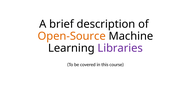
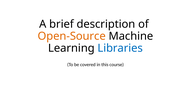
Libraries colour: purple -> blue
